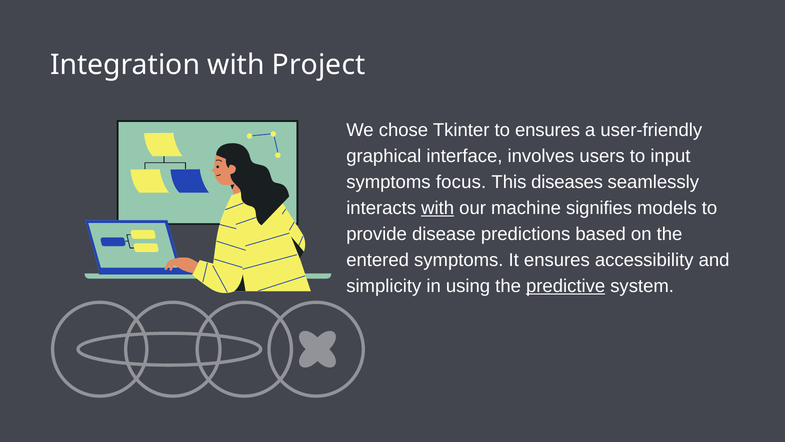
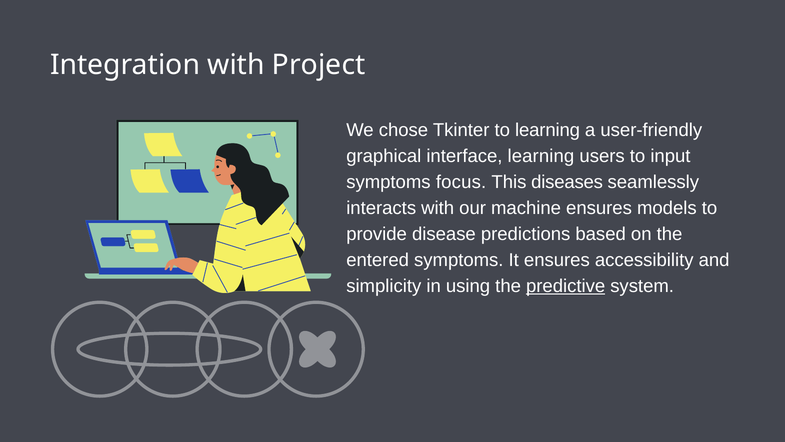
to ensures: ensures -> learning
interface involves: involves -> learning
with at (438, 208) underline: present -> none
machine signifies: signifies -> ensures
